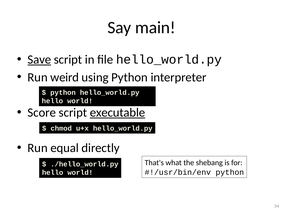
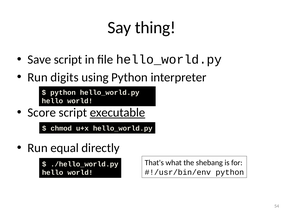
main: main -> thing
Save underline: present -> none
weird: weird -> digits
